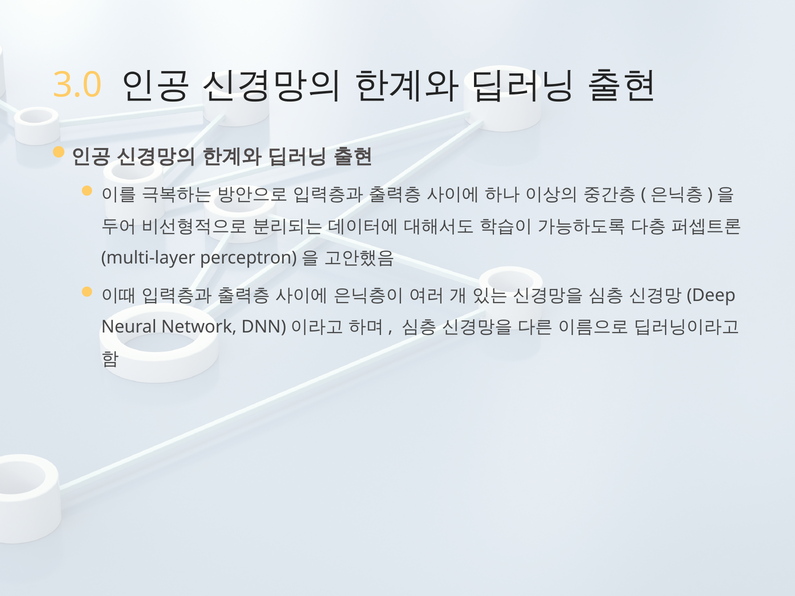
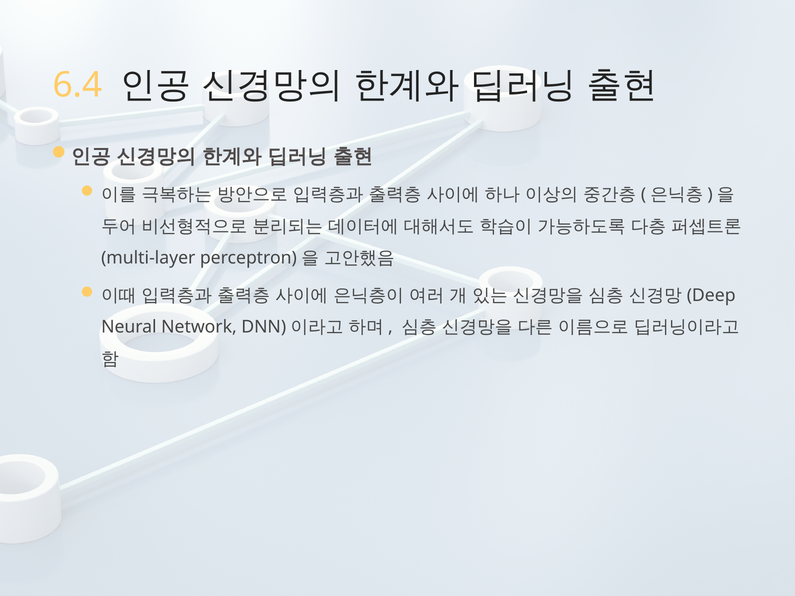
3.0: 3.0 -> 6.4
